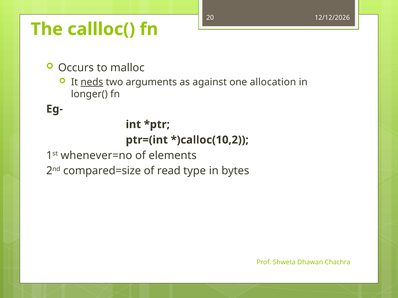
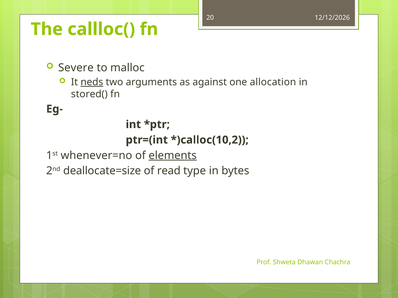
Occurs: Occurs -> Severe
longer(: longer( -> stored(
elements underline: none -> present
compared=size: compared=size -> deallocate=size
